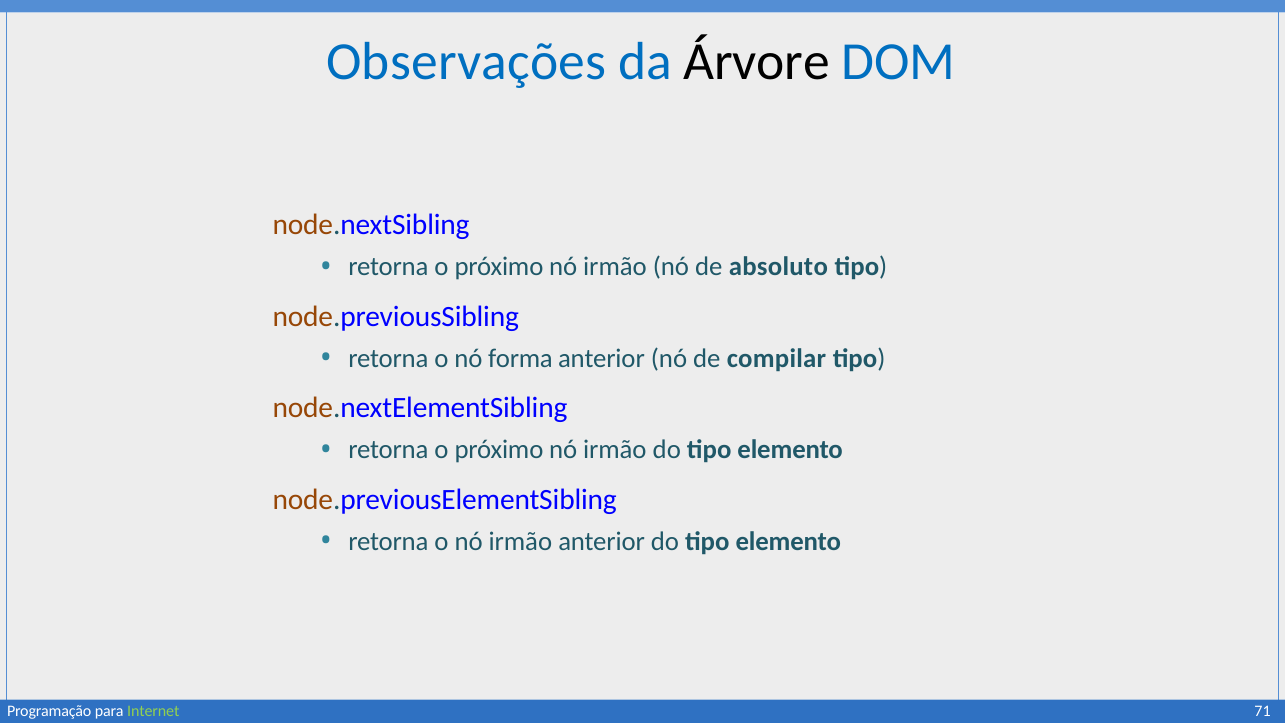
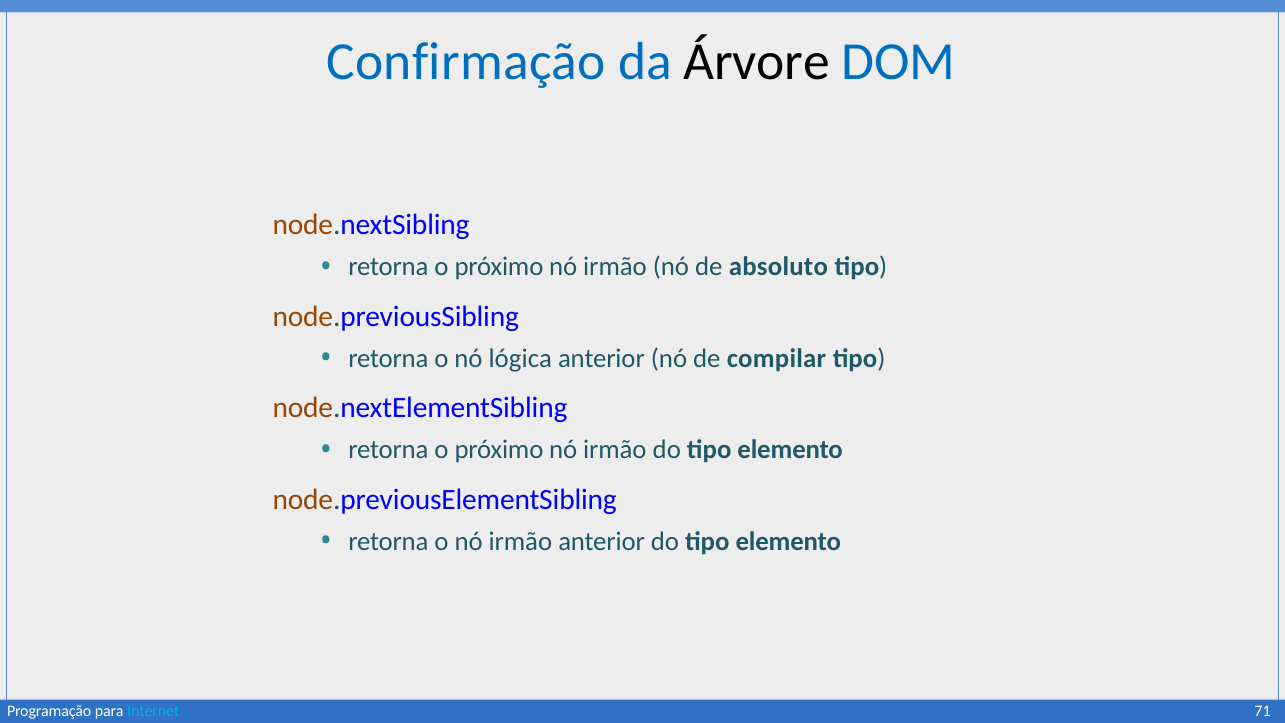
Observações: Observações -> Confirmação
forma: forma -> lógica
Internet colour: light green -> light blue
